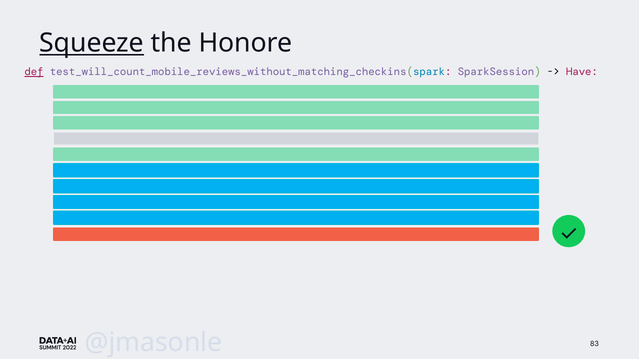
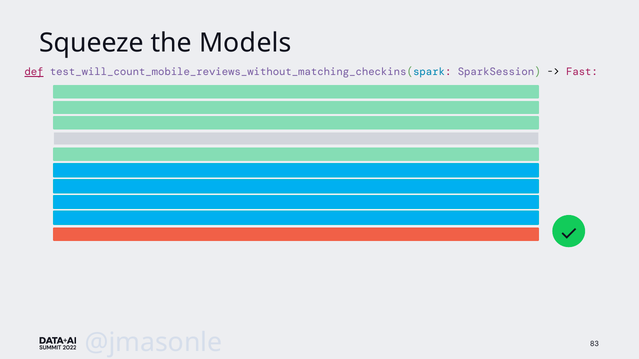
Squeeze underline: present -> none
Honore: Honore -> Models
Have: Have -> Fast
